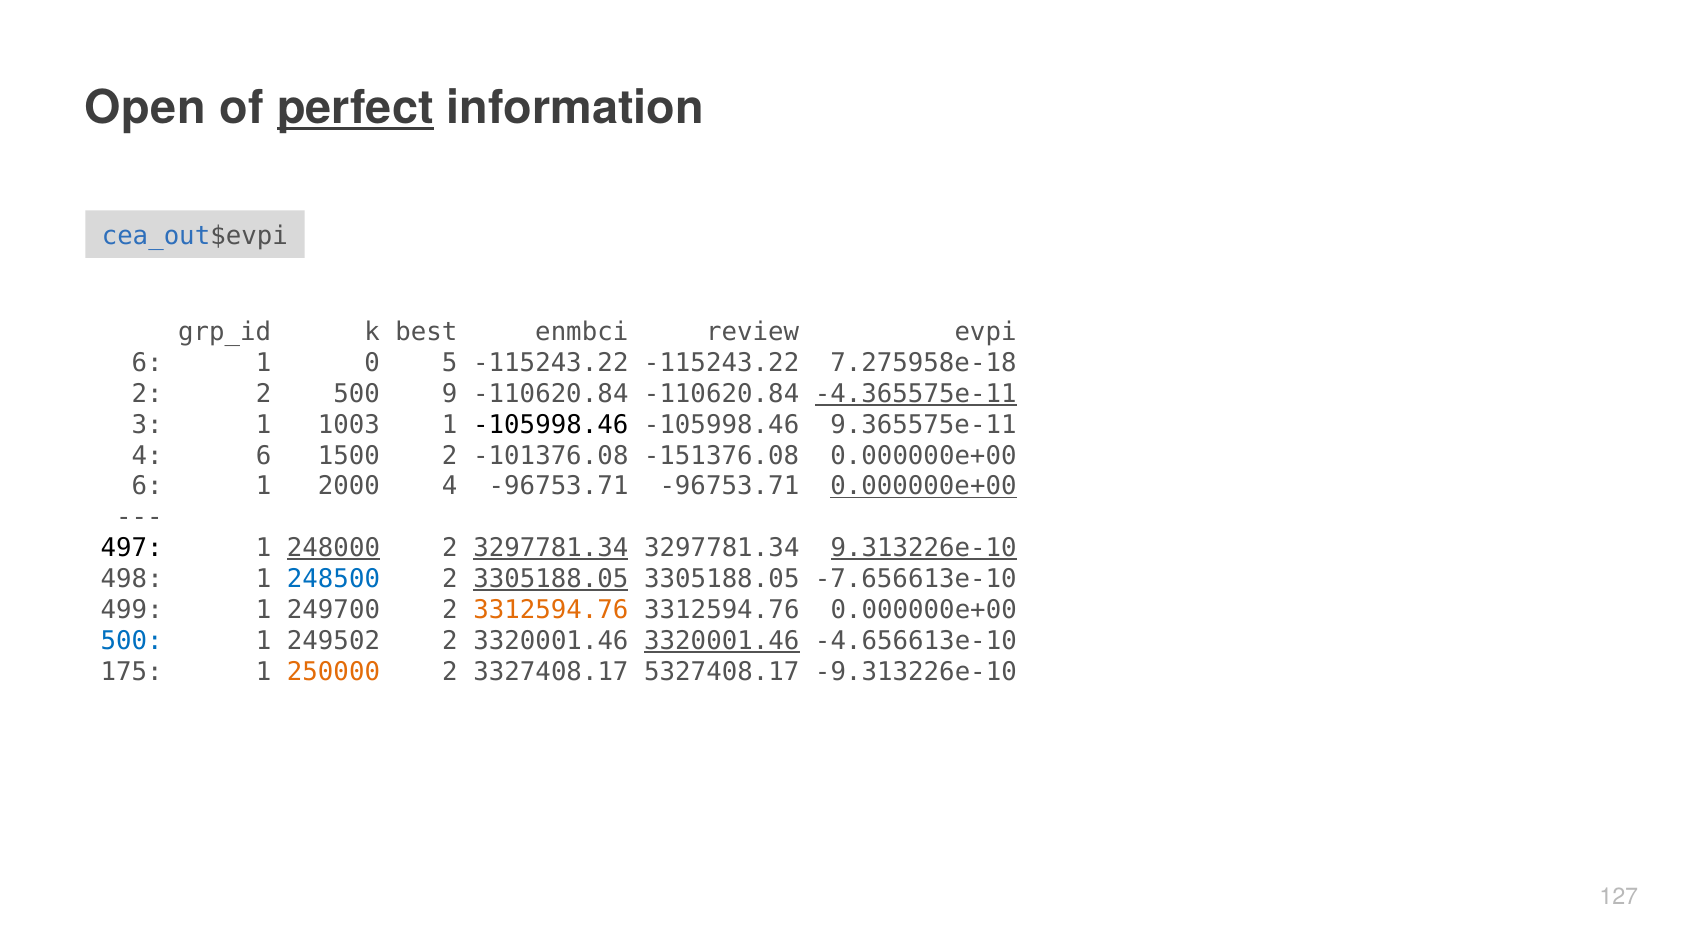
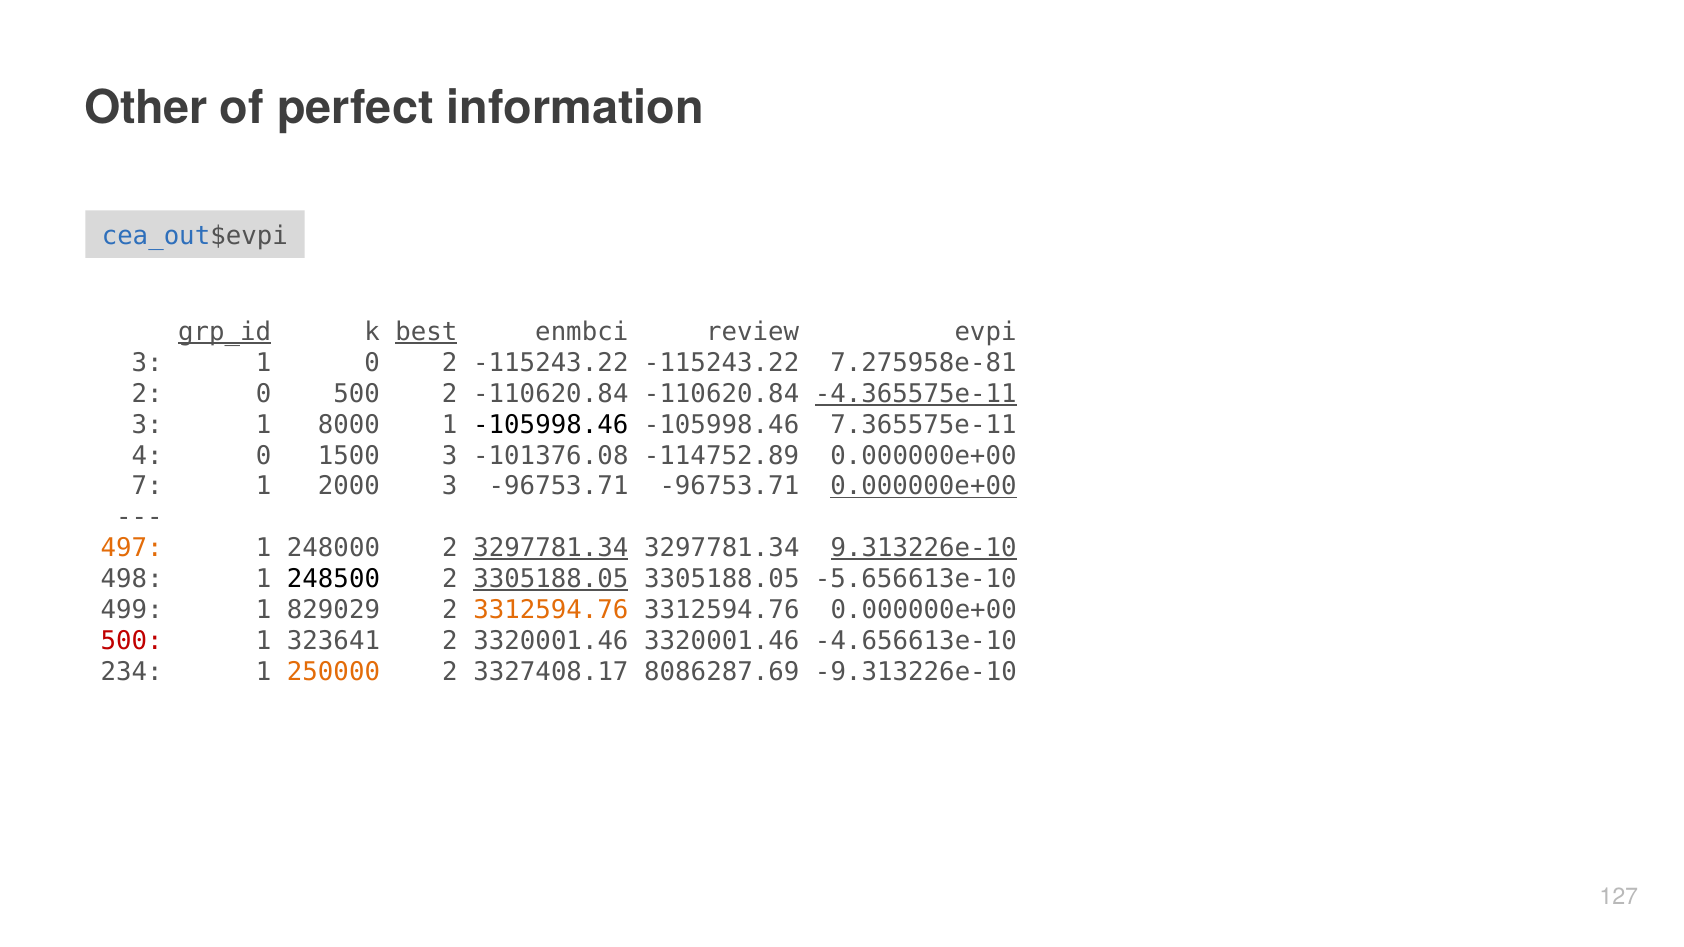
Open: Open -> Other
perfect underline: present -> none
grp_id underline: none -> present
best underline: none -> present
6 at (147, 363): 6 -> 3
0 5: 5 -> 2
7.275958e-18: 7.275958e-18 -> 7.275958e-81
2 2: 2 -> 0
500 9: 9 -> 2
1003: 1003 -> 8000
9.365575e-11: 9.365575e-11 -> 7.365575e-11
4 6: 6 -> 0
1500 2: 2 -> 3
-151376.08: -151376.08 -> -114752.89
6 at (147, 487): 6 -> 7
2000 4: 4 -> 3
497 colour: black -> orange
248000 underline: present -> none
248500 colour: blue -> black
-7.656613e-10: -7.656613e-10 -> -5.656613e-10
249700: 249700 -> 829029
500 at (132, 641) colour: blue -> red
249502: 249502 -> 323641
3320001.46 at (722, 641) underline: present -> none
175: 175 -> 234
5327408.17: 5327408.17 -> 8086287.69
